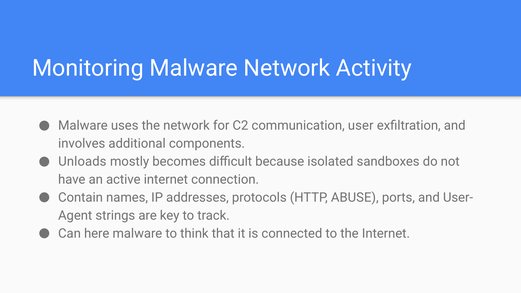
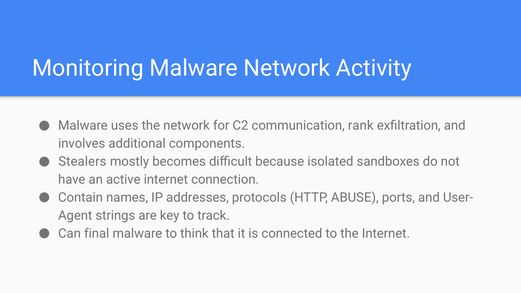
user: user -> rank
Unloads: Unloads -> Stealers
here: here -> final
